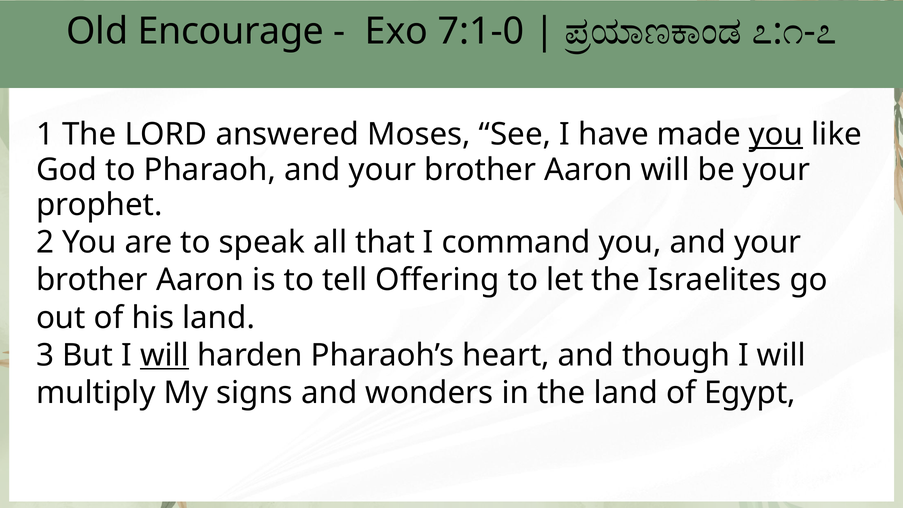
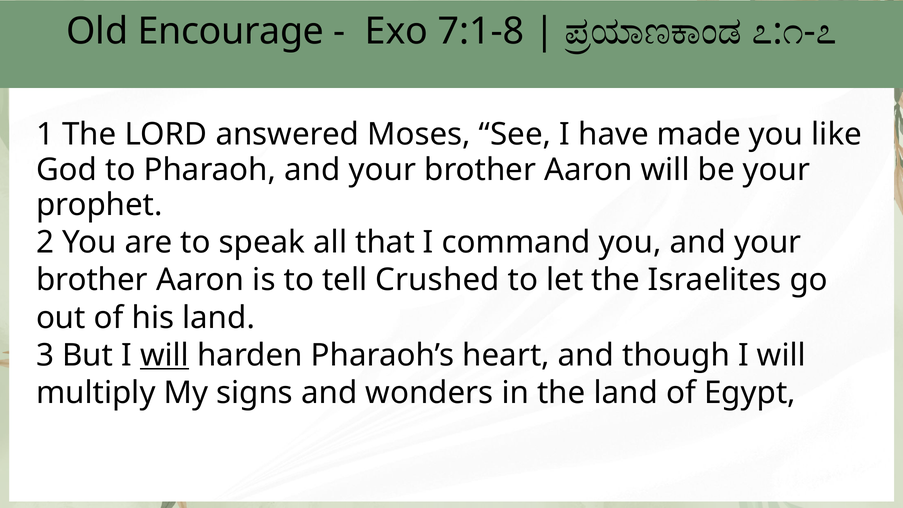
7:1-0: 7:1-0 -> 7:1-8
you at (776, 135) underline: present -> none
Offering: Offering -> Crushed
